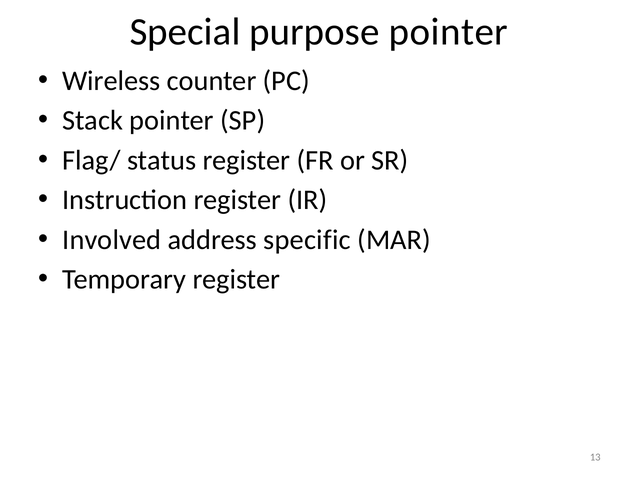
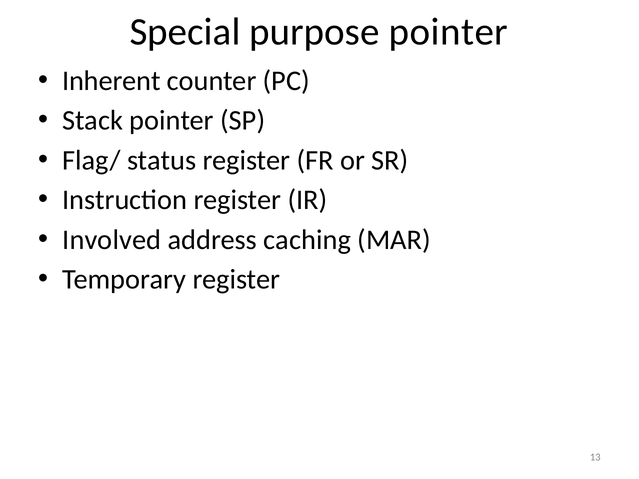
Wireless: Wireless -> Inherent
specific: specific -> caching
